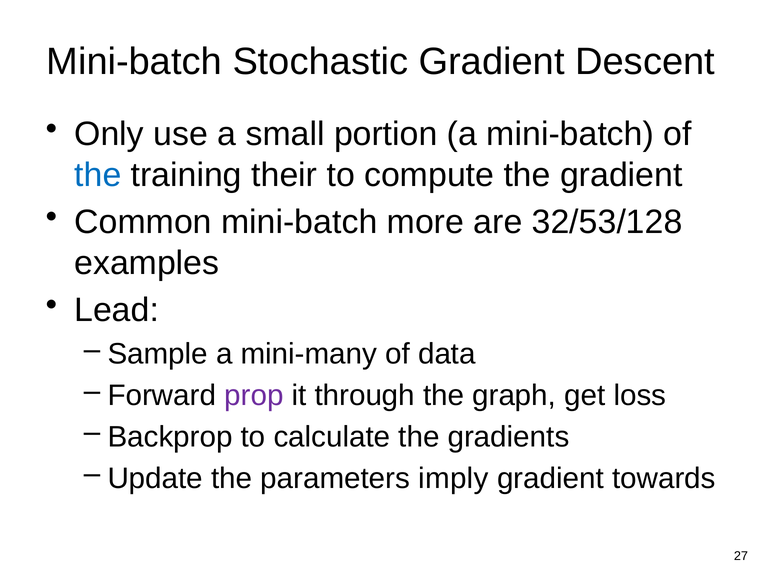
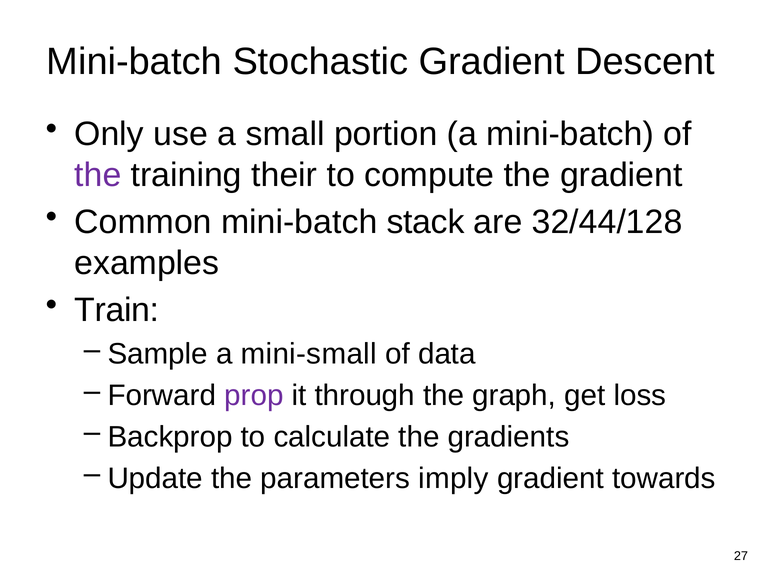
the at (98, 175) colour: blue -> purple
more: more -> stack
32/53/128: 32/53/128 -> 32/44/128
Lead: Lead -> Train
mini-many: mini-many -> mini-small
